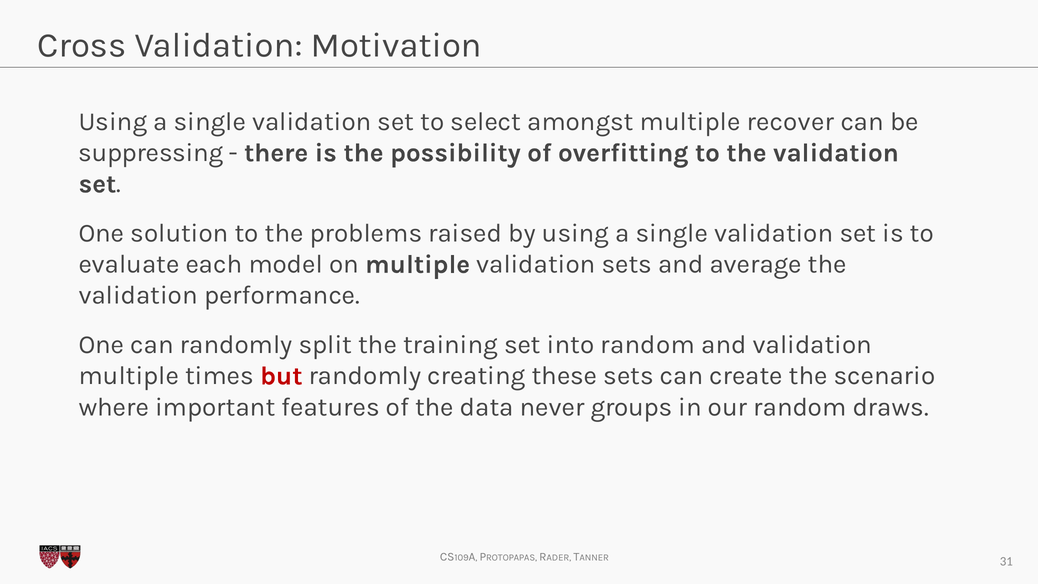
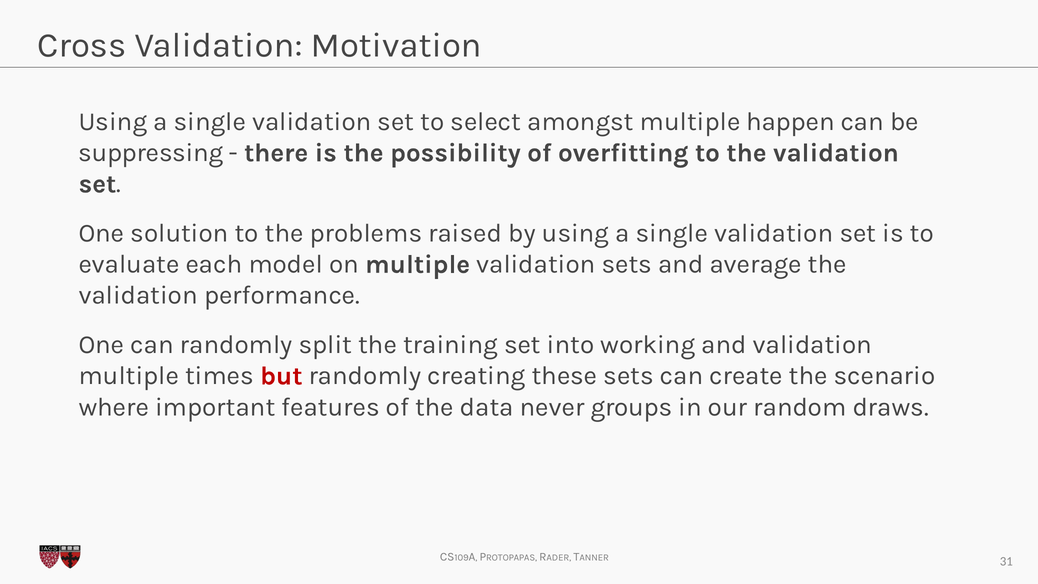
recover: recover -> happen
into random: random -> working
